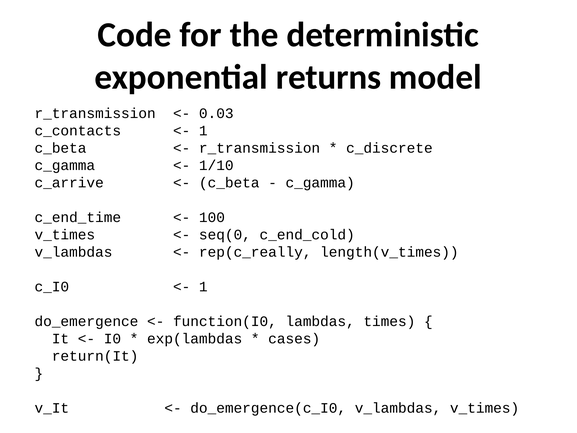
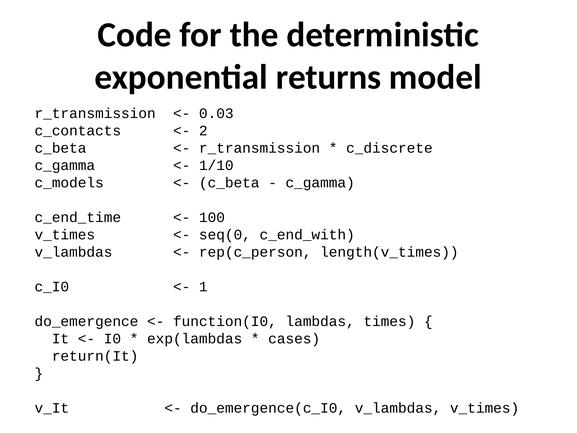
1 at (203, 131): 1 -> 2
c_arrive: c_arrive -> c_models
c_end_cold: c_end_cold -> c_end_with
rep(c_really: rep(c_really -> rep(c_person
